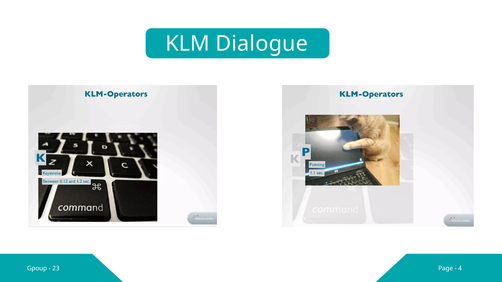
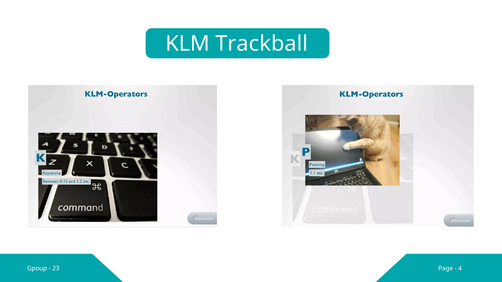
Dialogue: Dialogue -> Trackball
